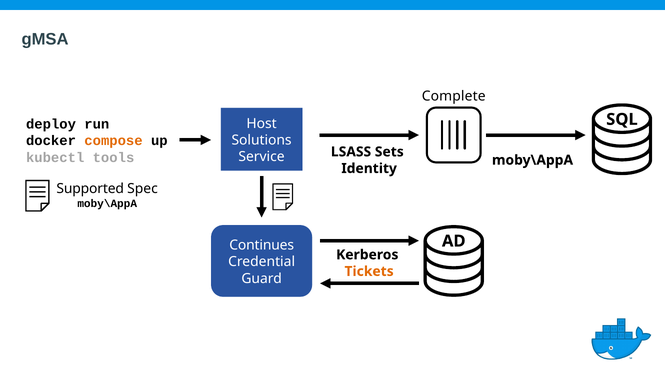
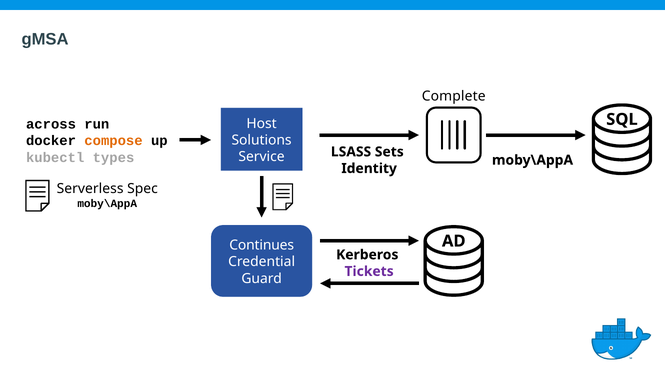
deploy: deploy -> across
tools: tools -> types
Supported: Supported -> Serverless
Tickets colour: orange -> purple
